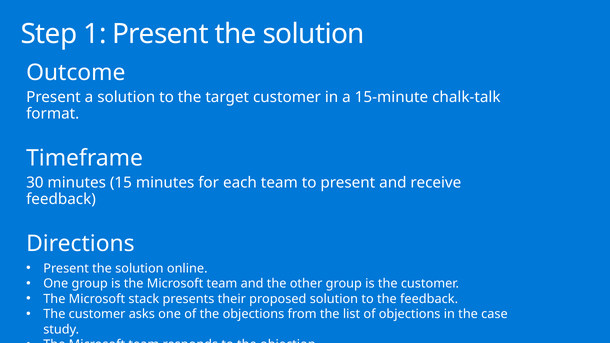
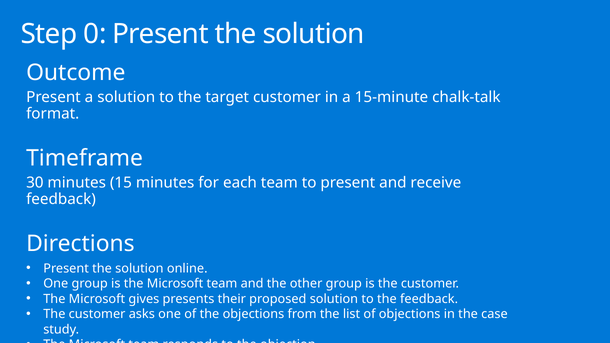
1: 1 -> 0
Microsoft stack: stack -> gives
